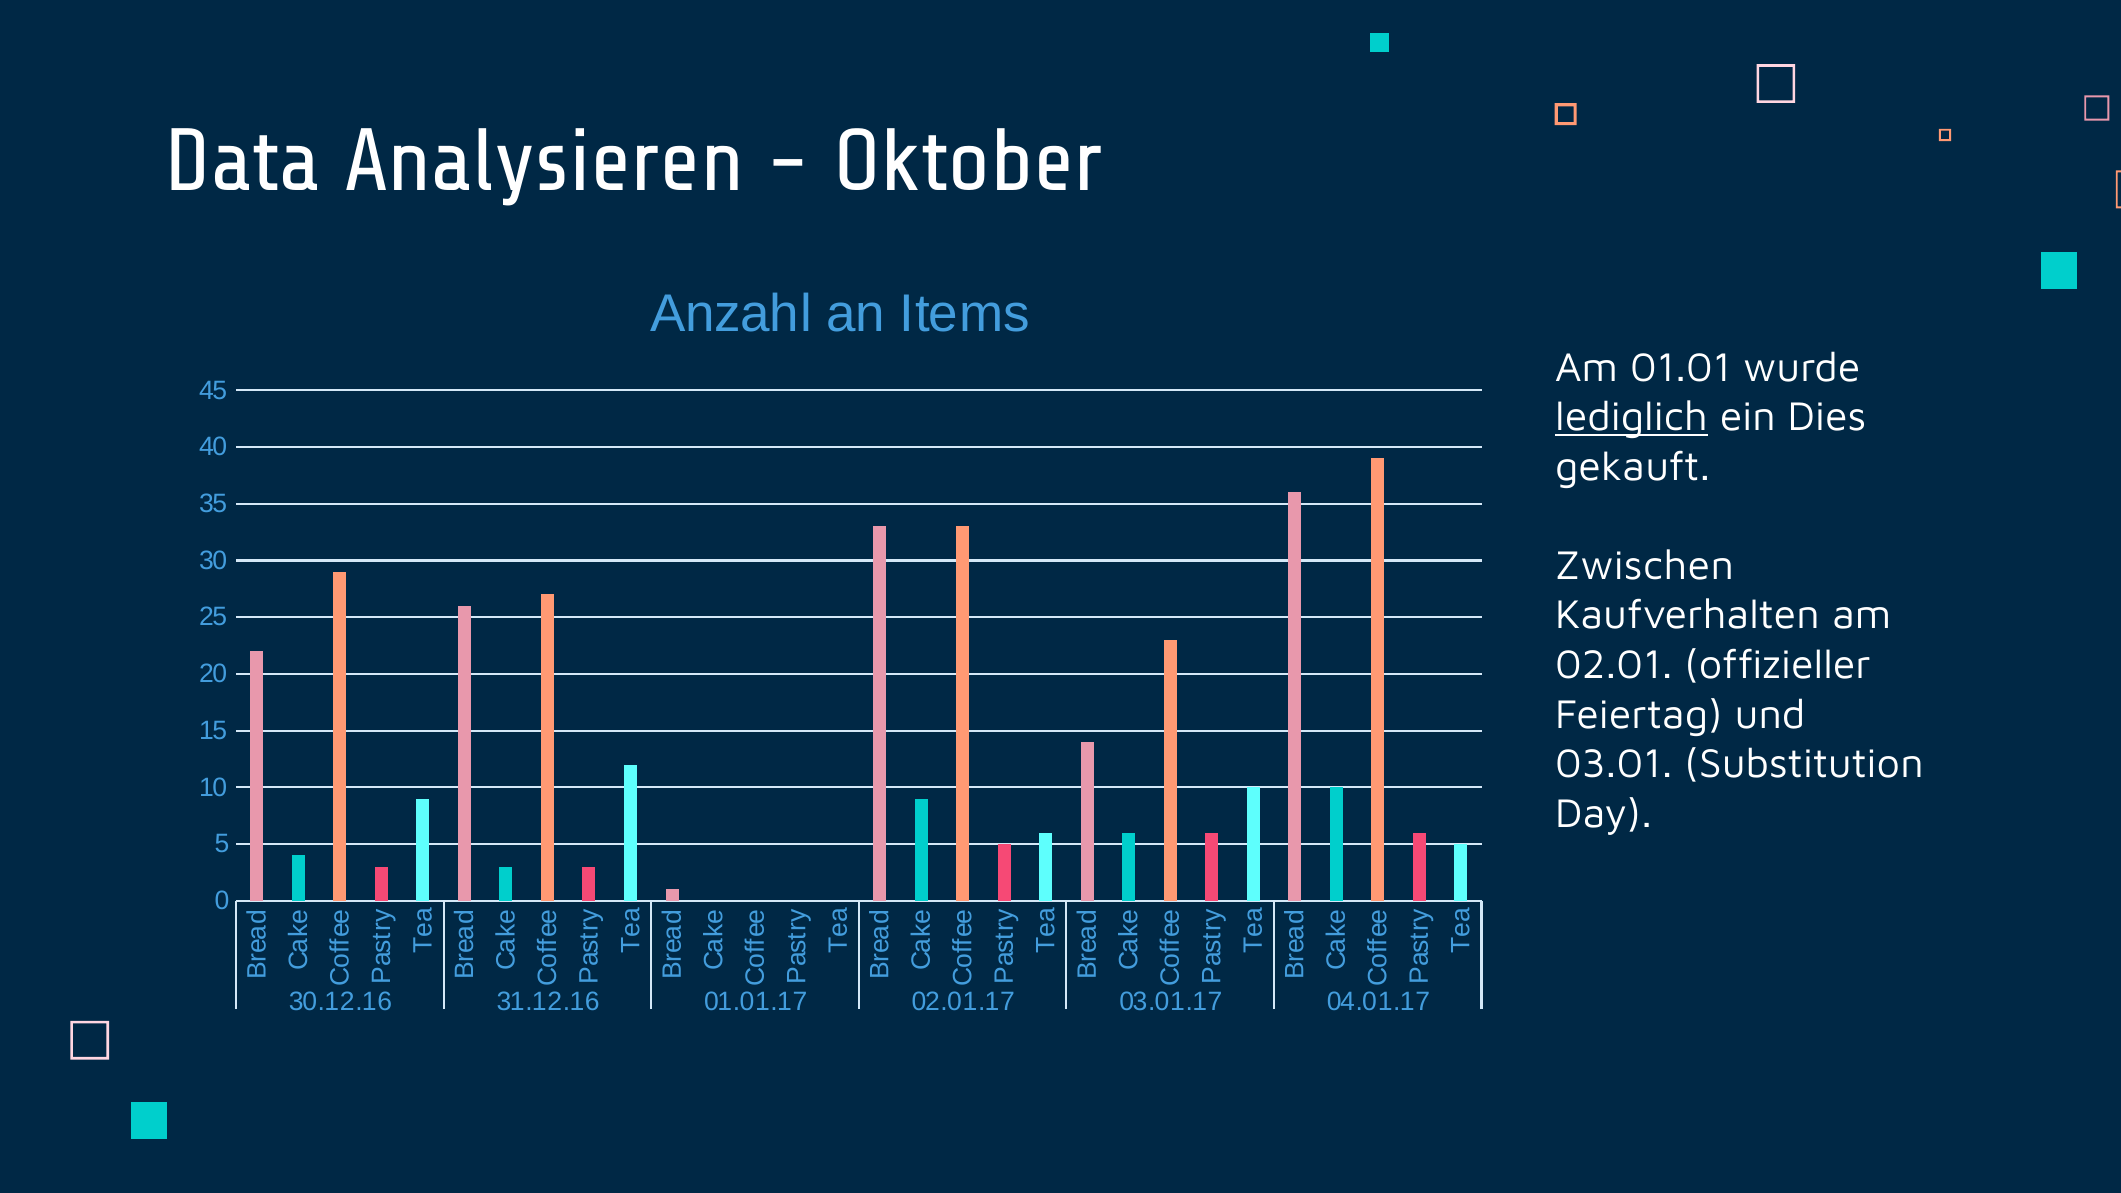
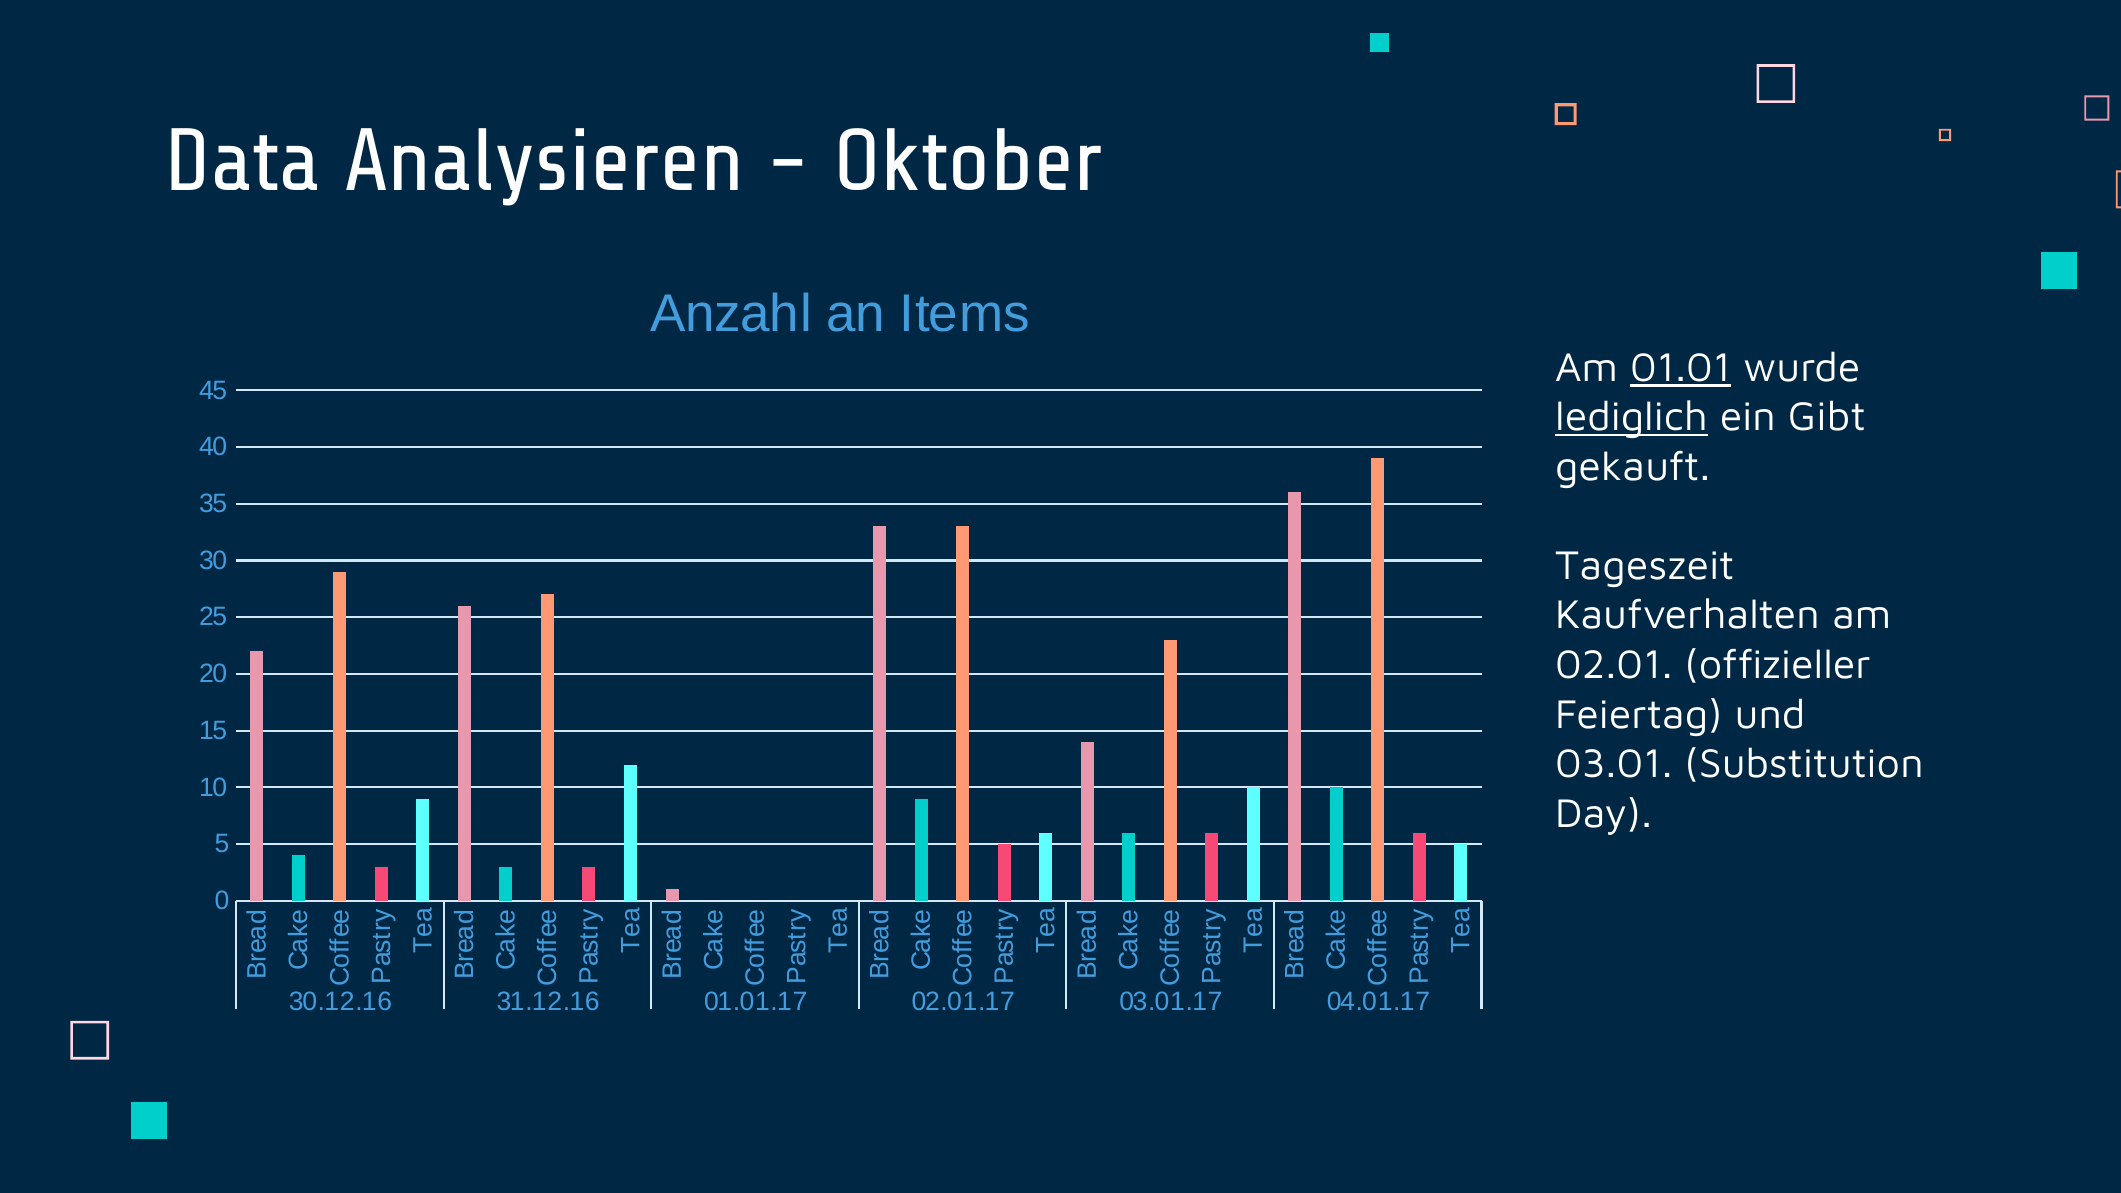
01.01 underline: none -> present
Dies: Dies -> Gibt
Zwischen: Zwischen -> Tageszeit
